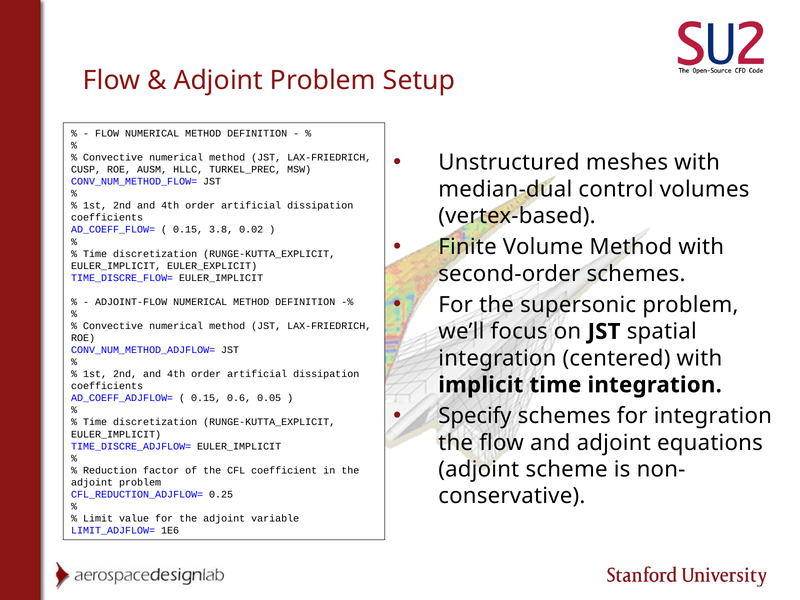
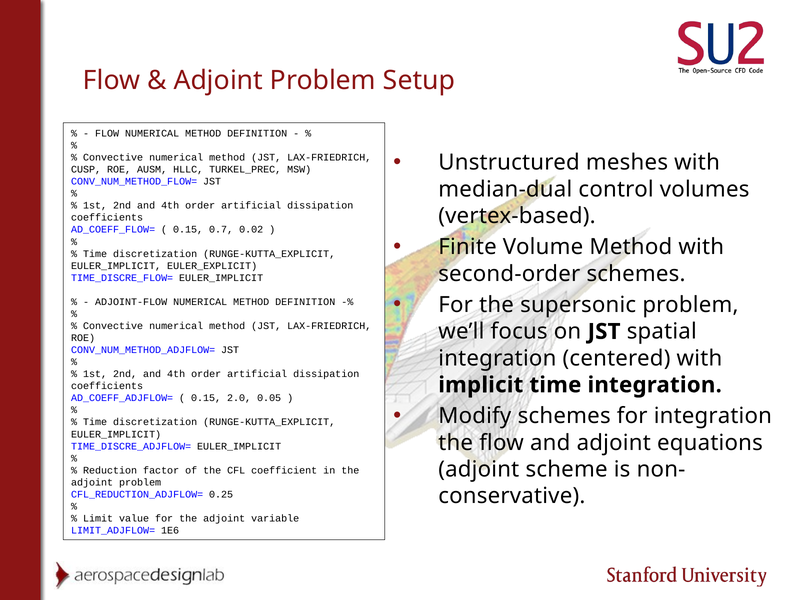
3.8: 3.8 -> 0.7
0.6: 0.6 -> 2.0
Specify: Specify -> Modify
